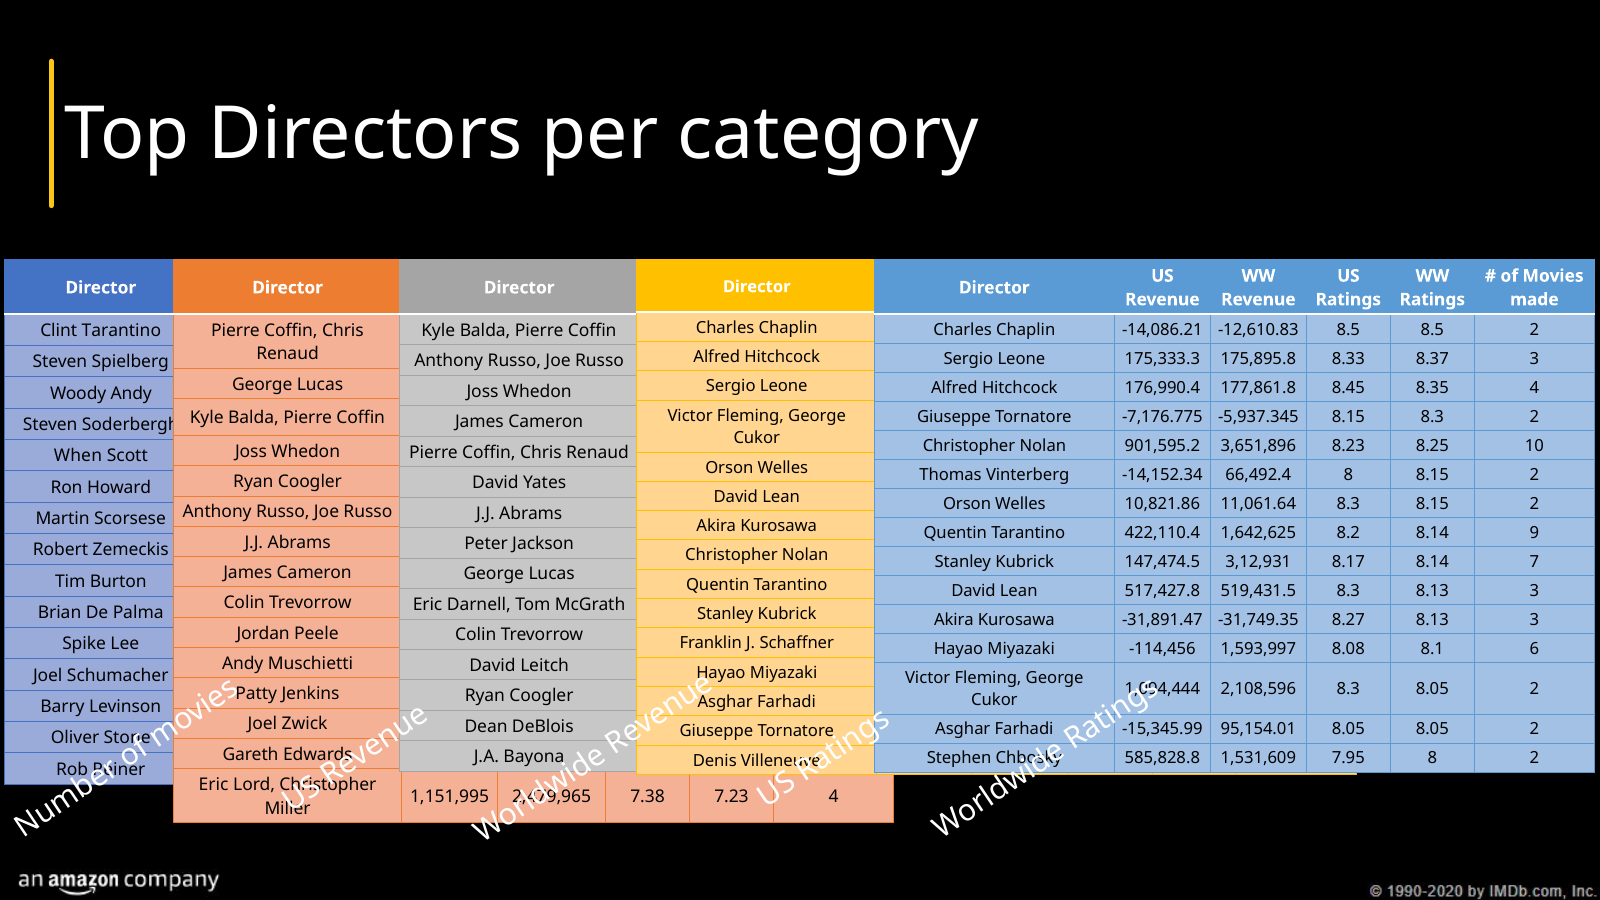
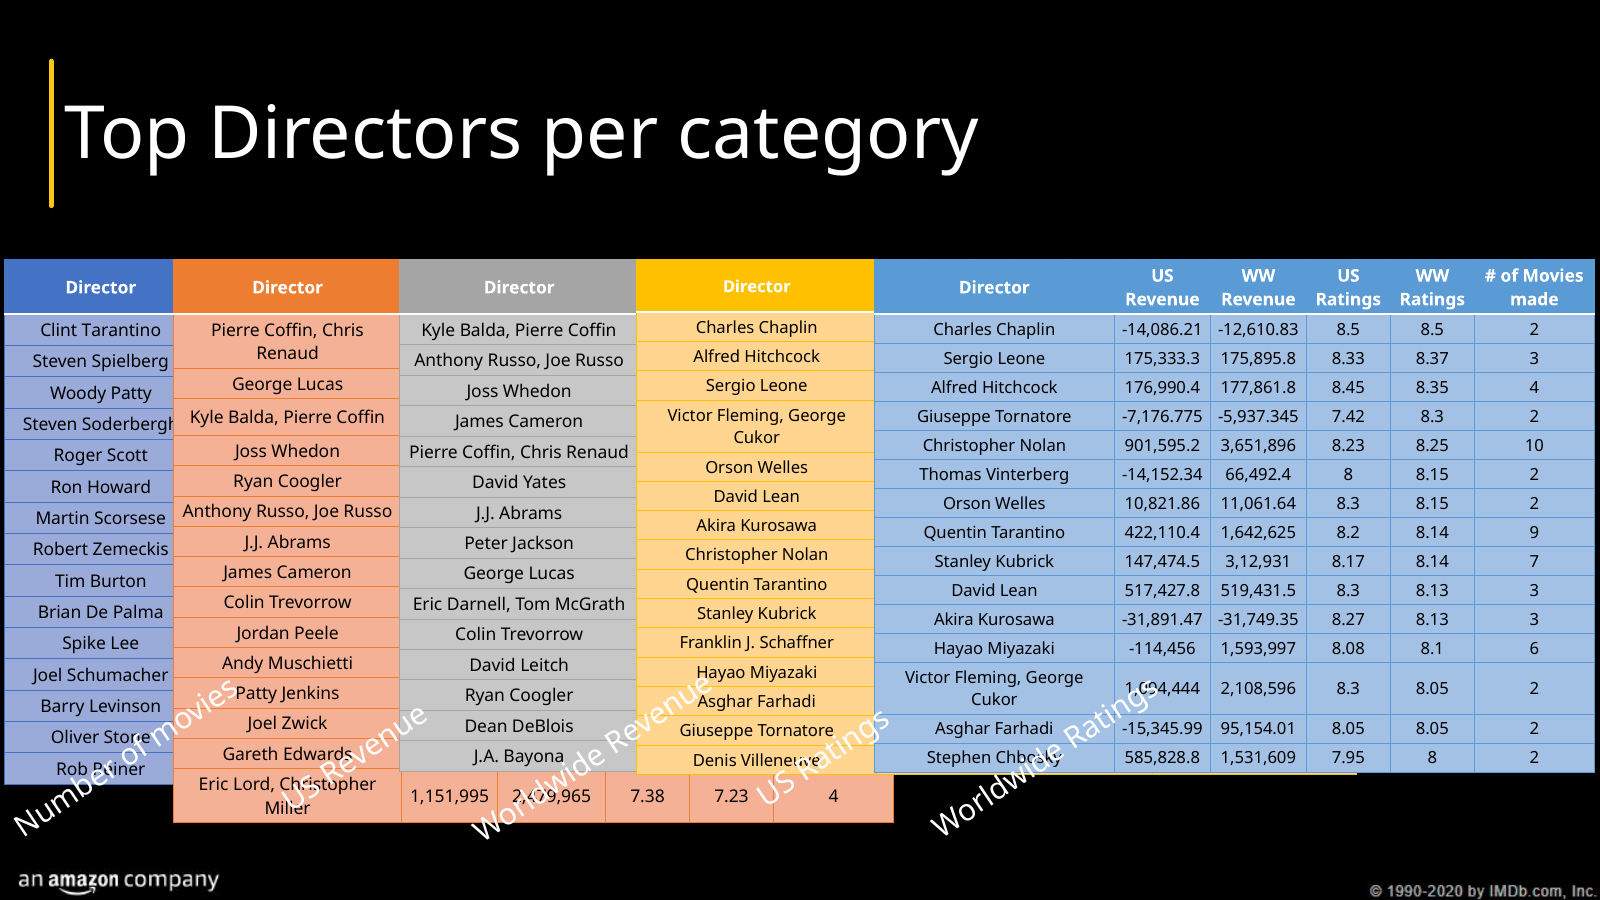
Woody Andy: Andy -> Patty
-5,937.345 8.15: 8.15 -> 7.42
When: When -> Roger
